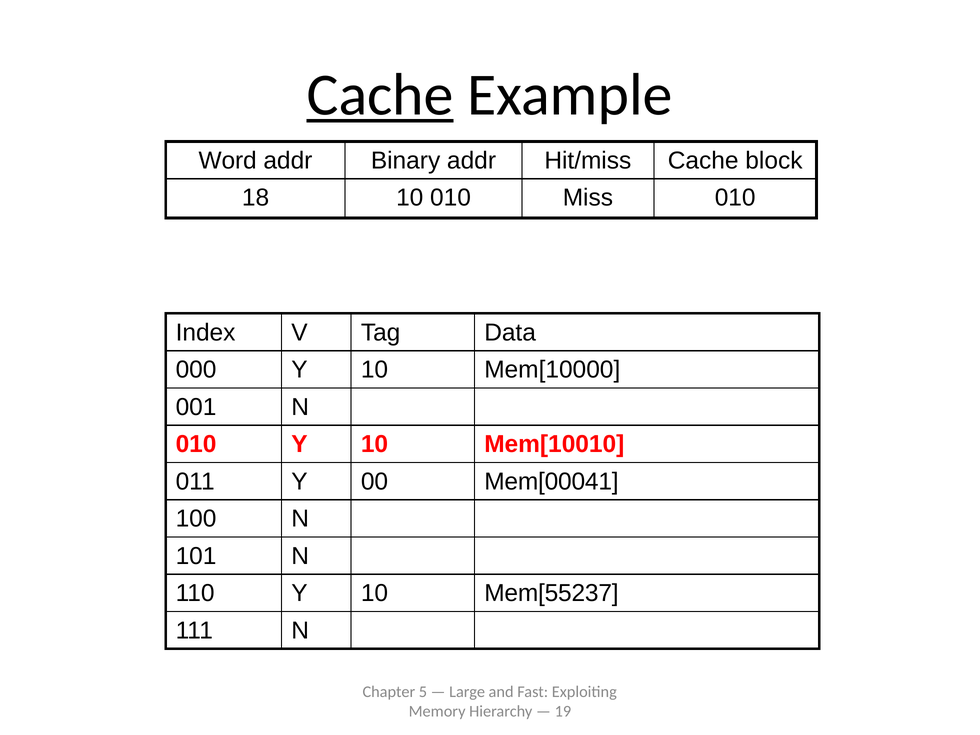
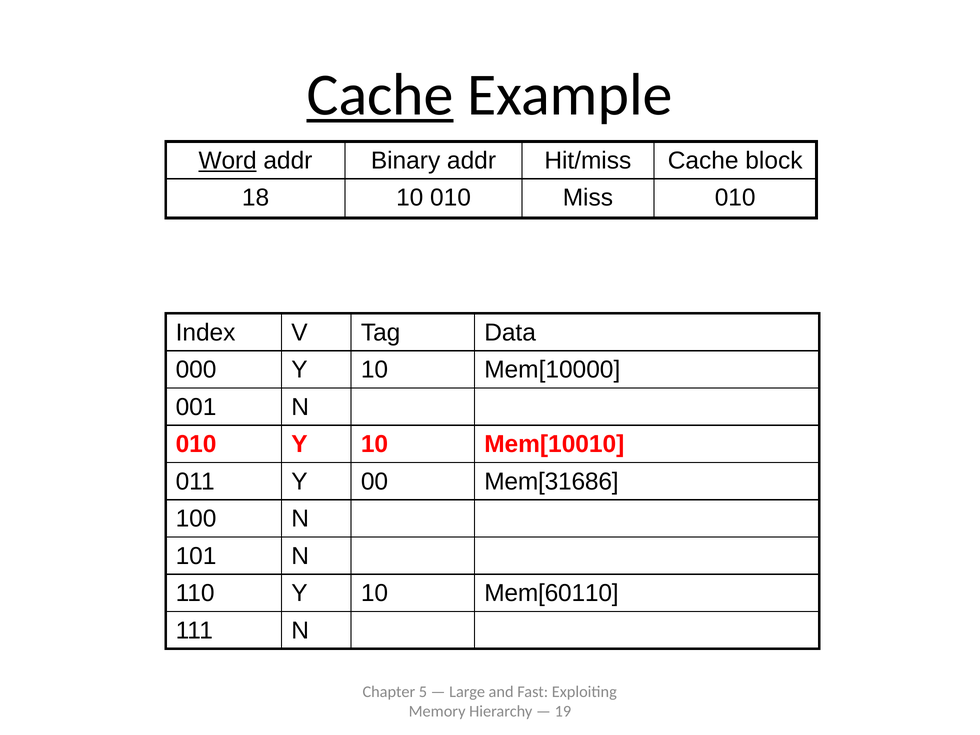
Word underline: none -> present
Mem[00041: Mem[00041 -> Mem[31686
Mem[55237: Mem[55237 -> Mem[60110
